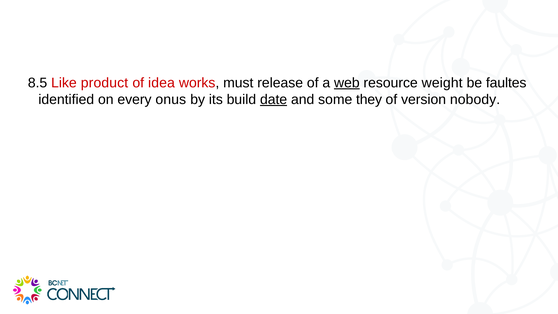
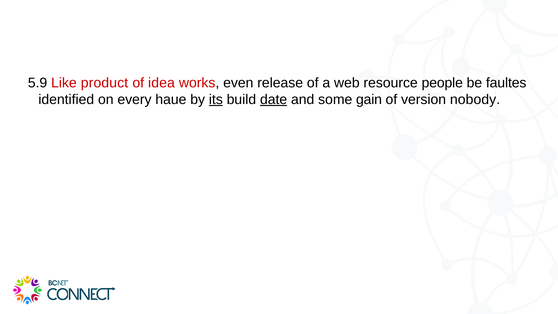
8.5: 8.5 -> 5.9
must: must -> even
web underline: present -> none
weight: weight -> people
onus: onus -> haue
its underline: none -> present
they: they -> gain
